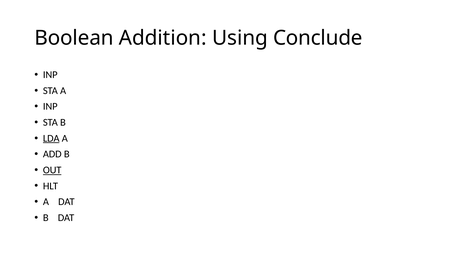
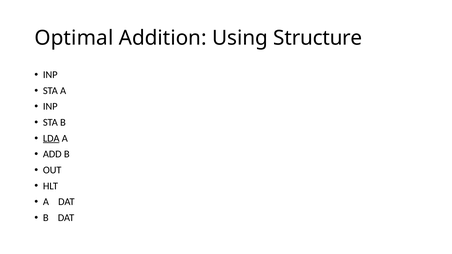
Boolean: Boolean -> Optimal
Conclude: Conclude -> Structure
OUT underline: present -> none
